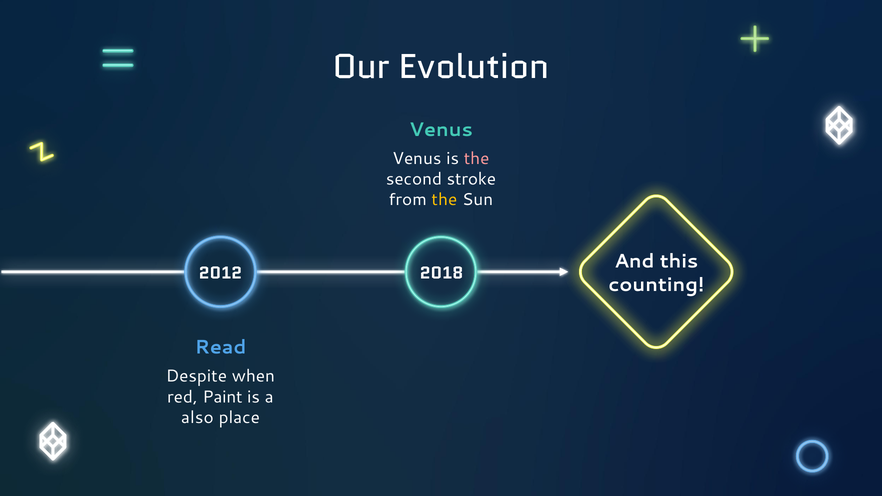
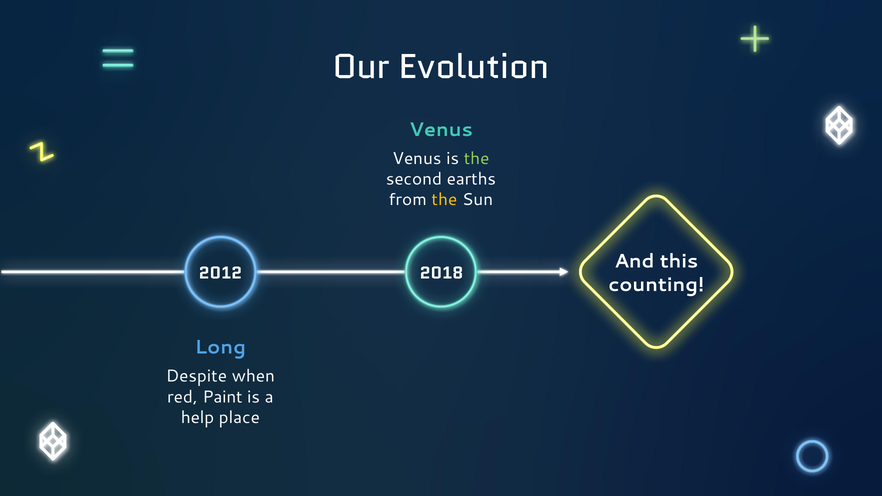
the at (477, 158) colour: pink -> light green
stroke: stroke -> earths
Read: Read -> Long
also: also -> help
